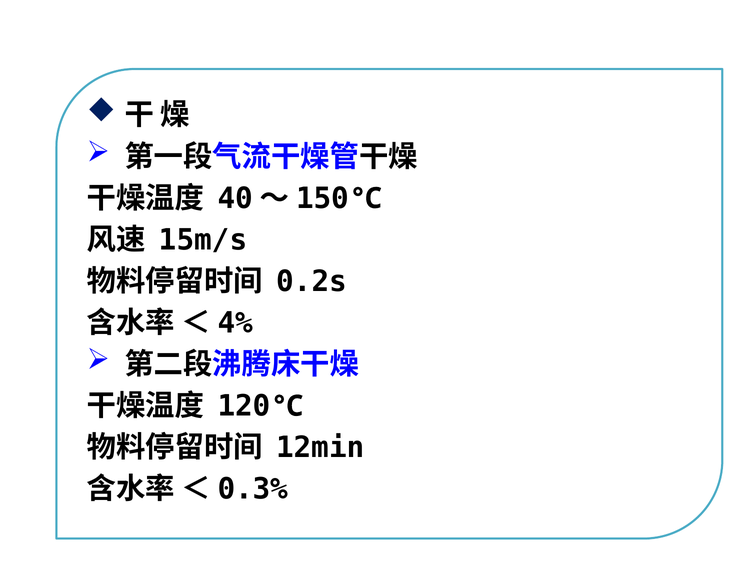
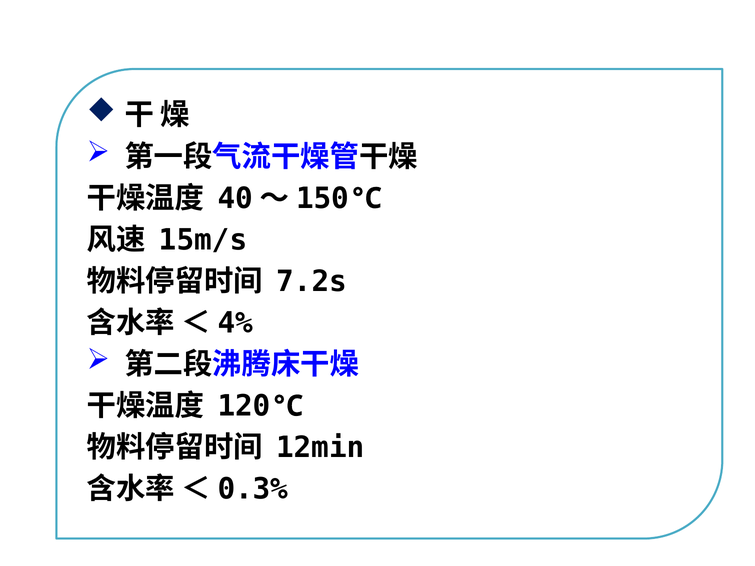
0.2s: 0.2s -> 7.2s
